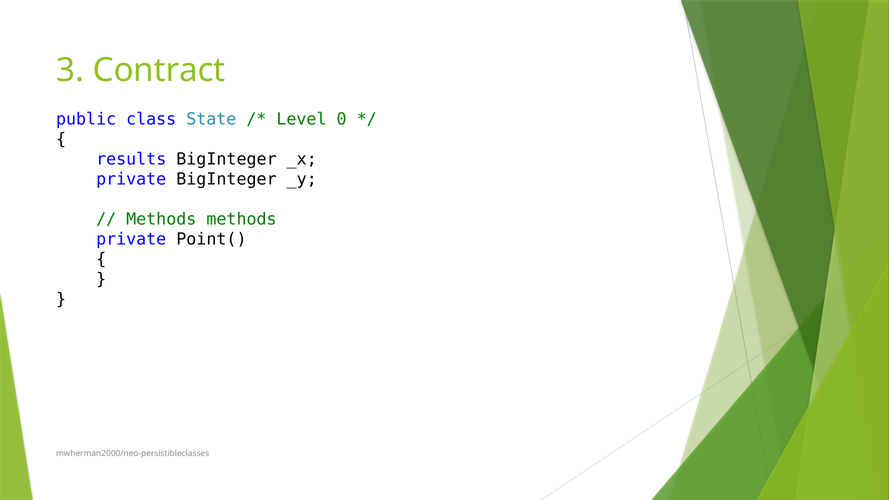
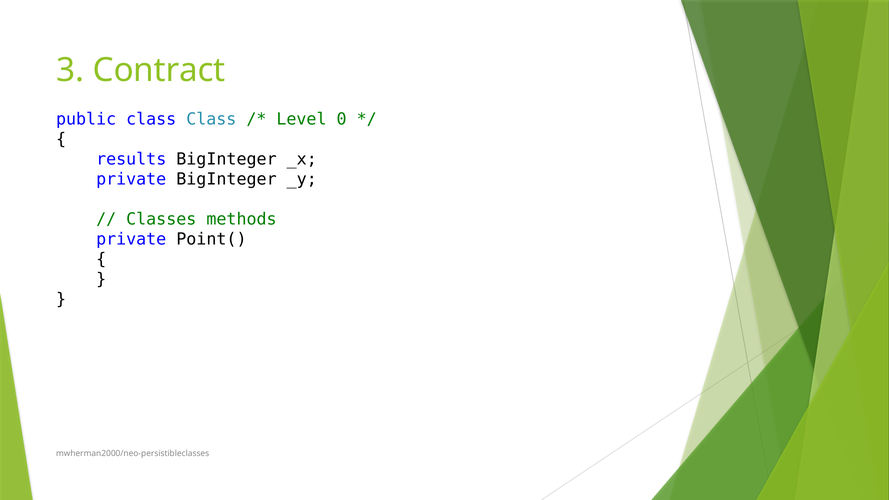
class State: State -> Class
Methods at (161, 219): Methods -> Classes
